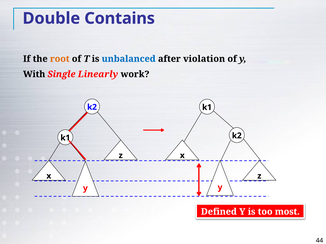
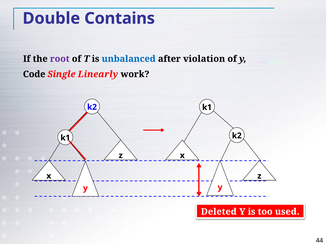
root colour: orange -> purple
With: With -> Code
Defined: Defined -> Deleted
most: most -> used
